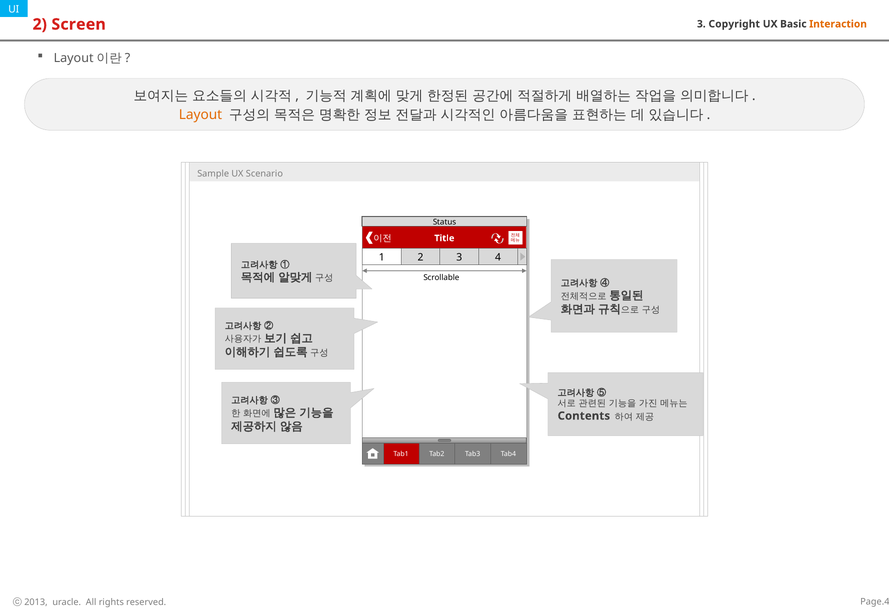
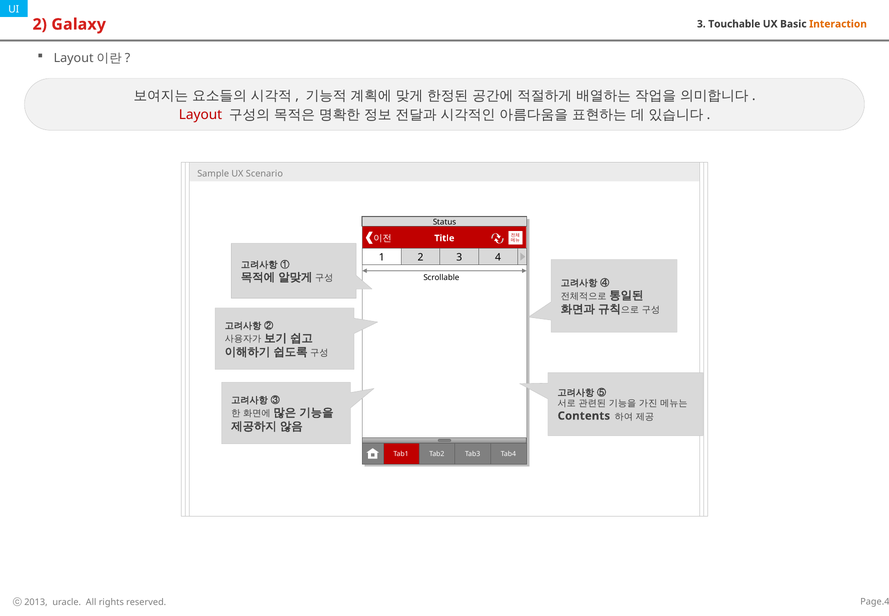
Screen: Screen -> Galaxy
Copyright: Copyright -> Touchable
Layout colour: orange -> red
